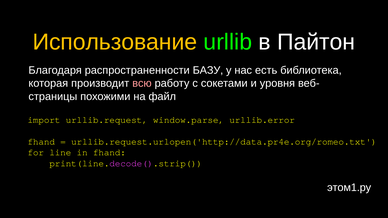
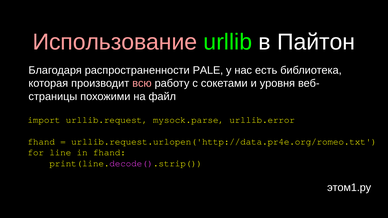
Использование colour: yellow -> pink
БАЗУ: БАЗУ -> PALE
window.parse: window.parse -> mysock.parse
